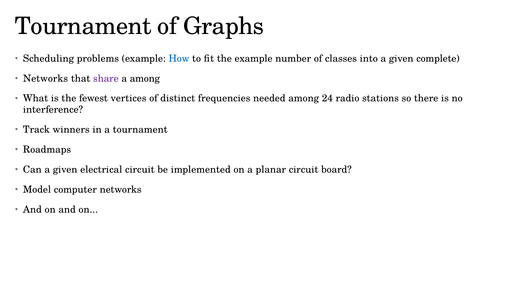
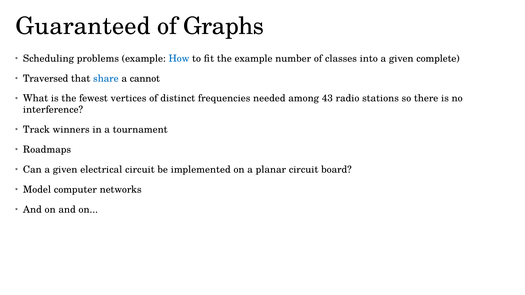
Tournament at (83, 26): Tournament -> Guaranteed
Networks at (46, 79): Networks -> Traversed
share colour: purple -> blue
a among: among -> cannot
24: 24 -> 43
